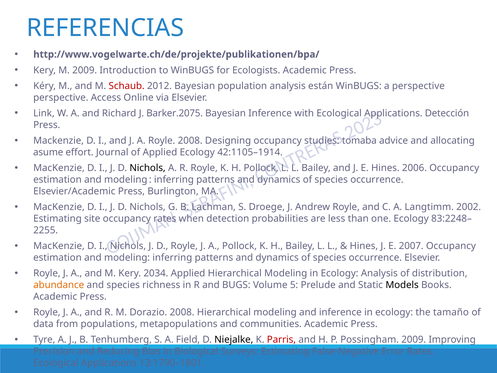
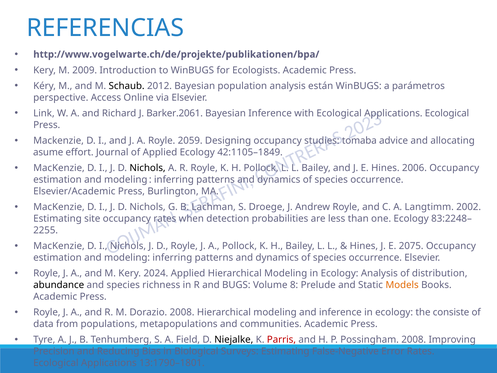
Schaub colour: red -> black
a perspective: perspective -> parámetros
Barker.2075: Barker.2075 -> Barker.2061
Detección at (447, 113): Detección -> Ecological
Royle 2008: 2008 -> 2059
42:1105–1914: 42:1105–1914 -> 42:1105–1849
2007: 2007 -> 2075
2034: 2034 -> 2024
abundance colour: orange -> black
5: 5 -> 8
Models colour: black -> orange
tamaño: tamaño -> consiste
Possingham 2009: 2009 -> 2008
